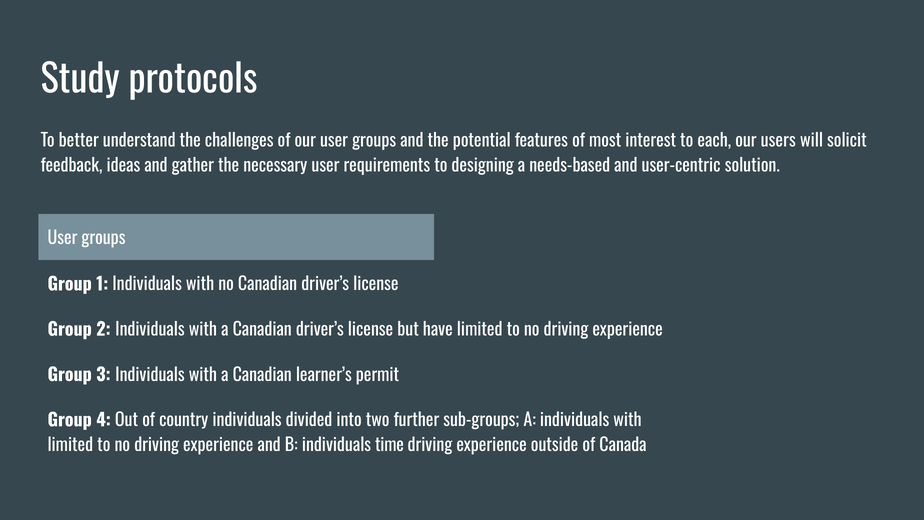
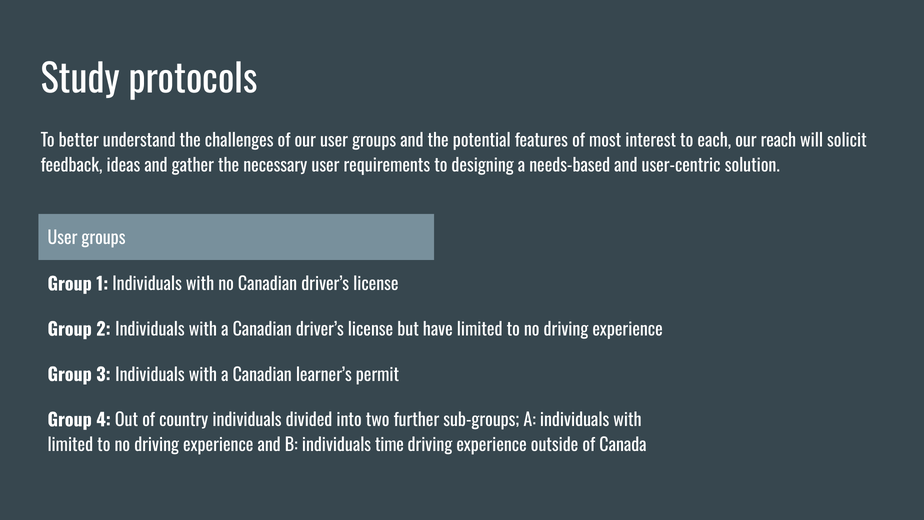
users: users -> reach
